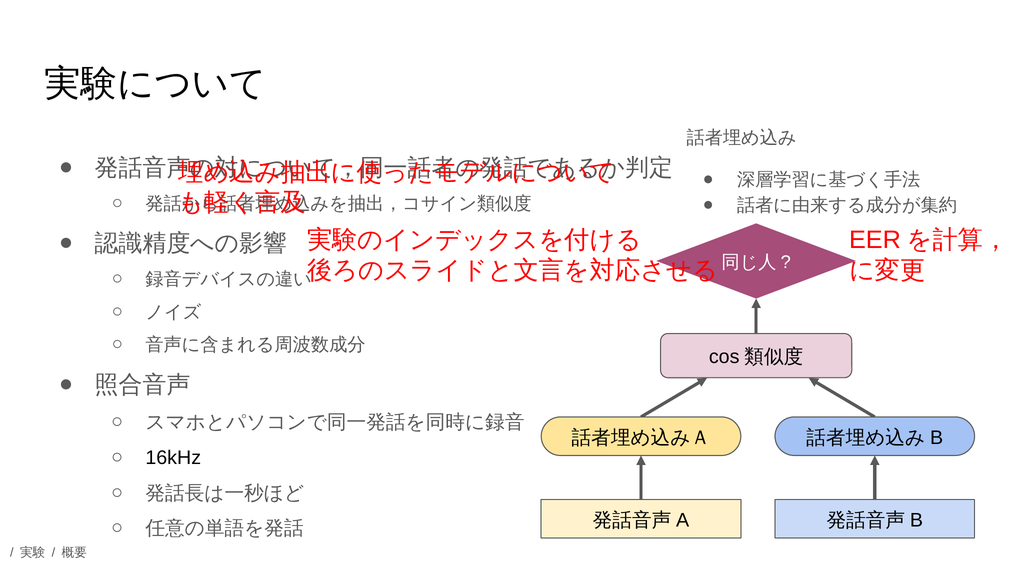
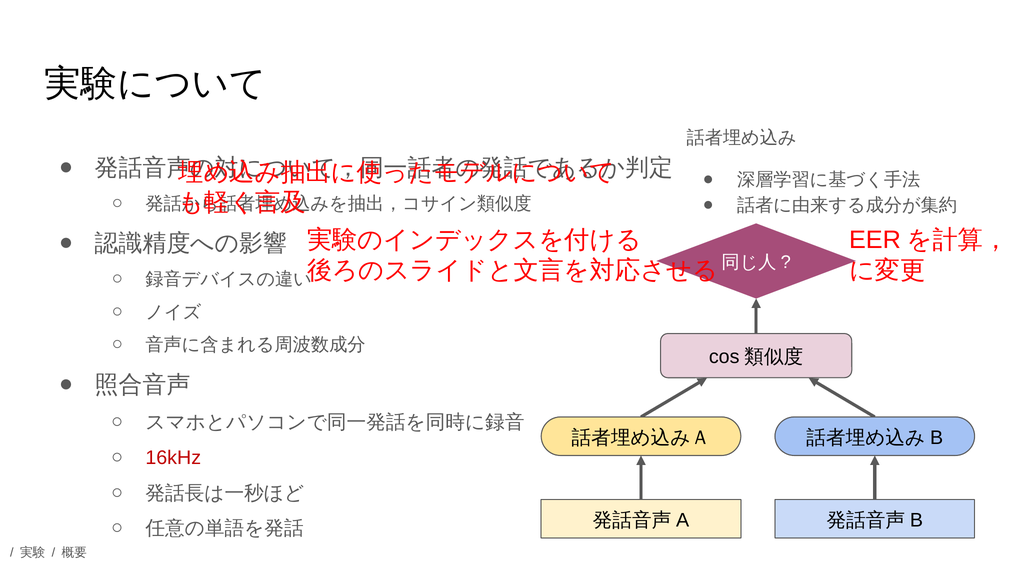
16kHz colour: black -> red
